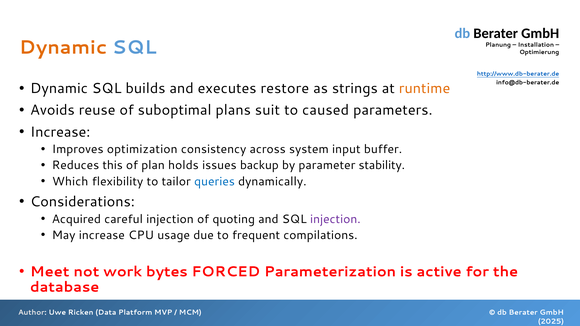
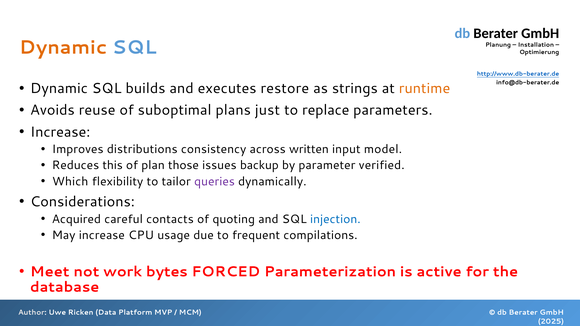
suit: suit -> just
caused: caused -> replace
optimization: optimization -> distributions
system: system -> written
buffer: buffer -> model
holds: holds -> those
stability: stability -> verified
queries colour: blue -> purple
careful injection: injection -> contacts
injection at (335, 219) colour: purple -> blue
